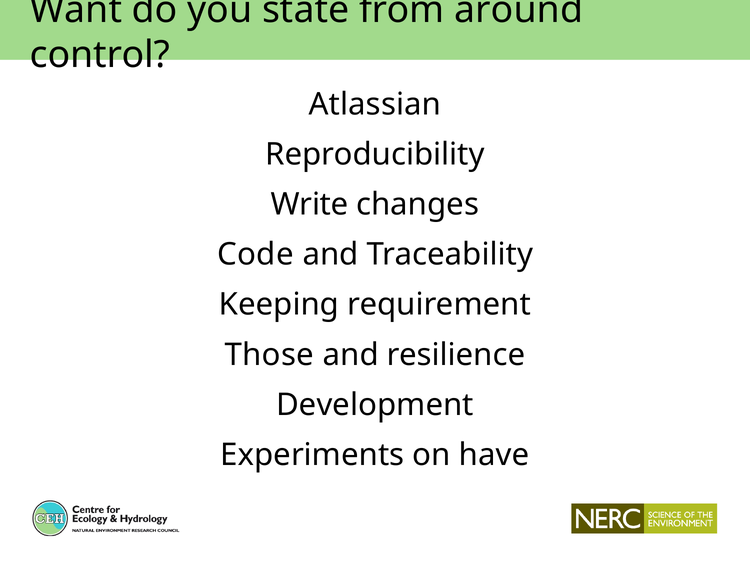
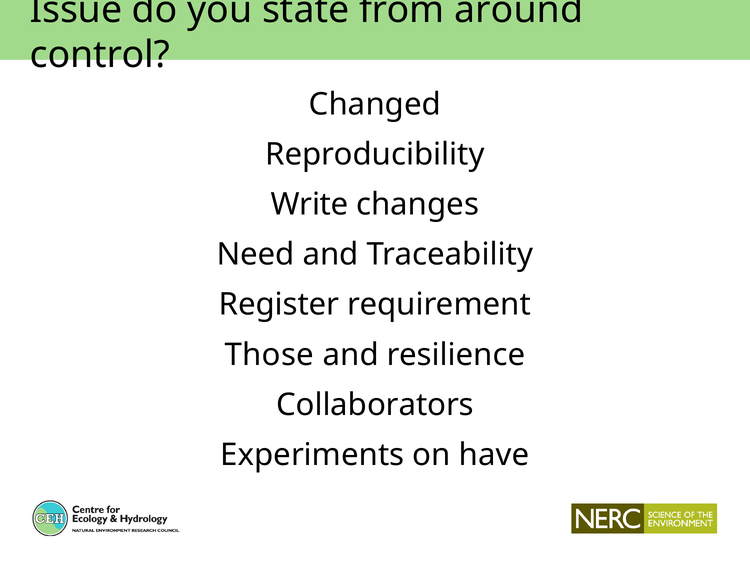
Want: Want -> Issue
Atlassian: Atlassian -> Changed
Code: Code -> Need
Keeping: Keeping -> Register
Development: Development -> Collaborators
